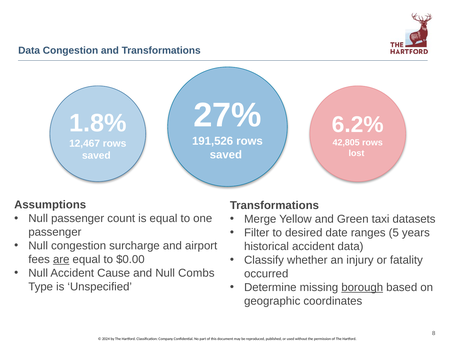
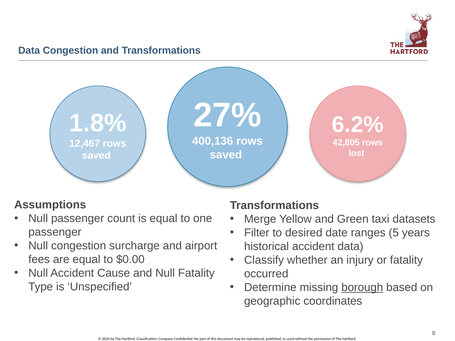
191,526: 191,526 -> 400,136
are underline: present -> none
Null Combs: Combs -> Fatality
